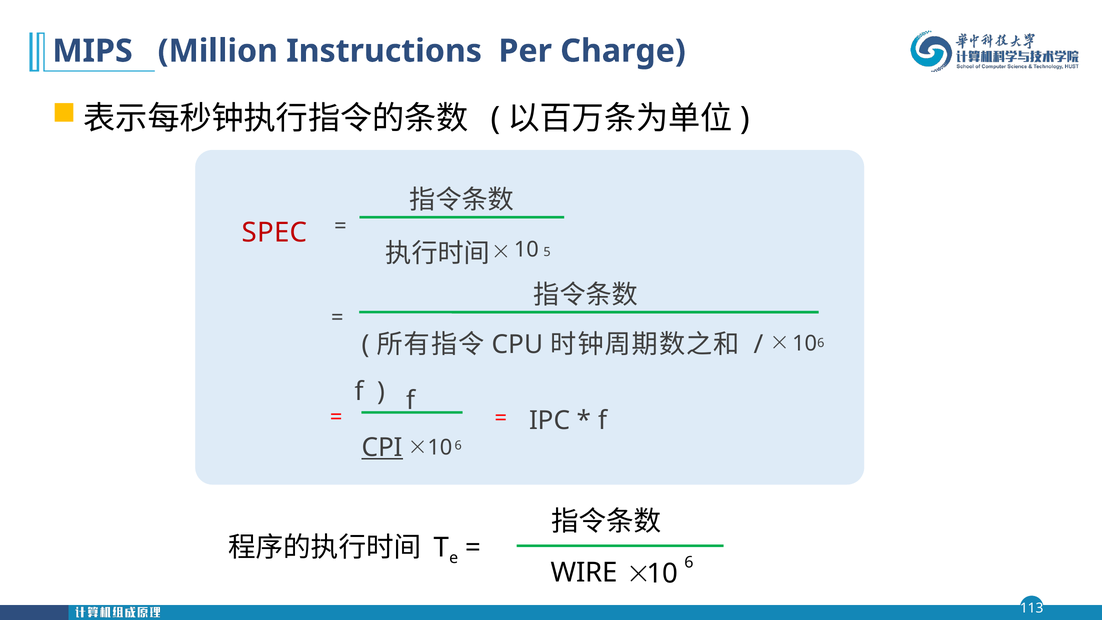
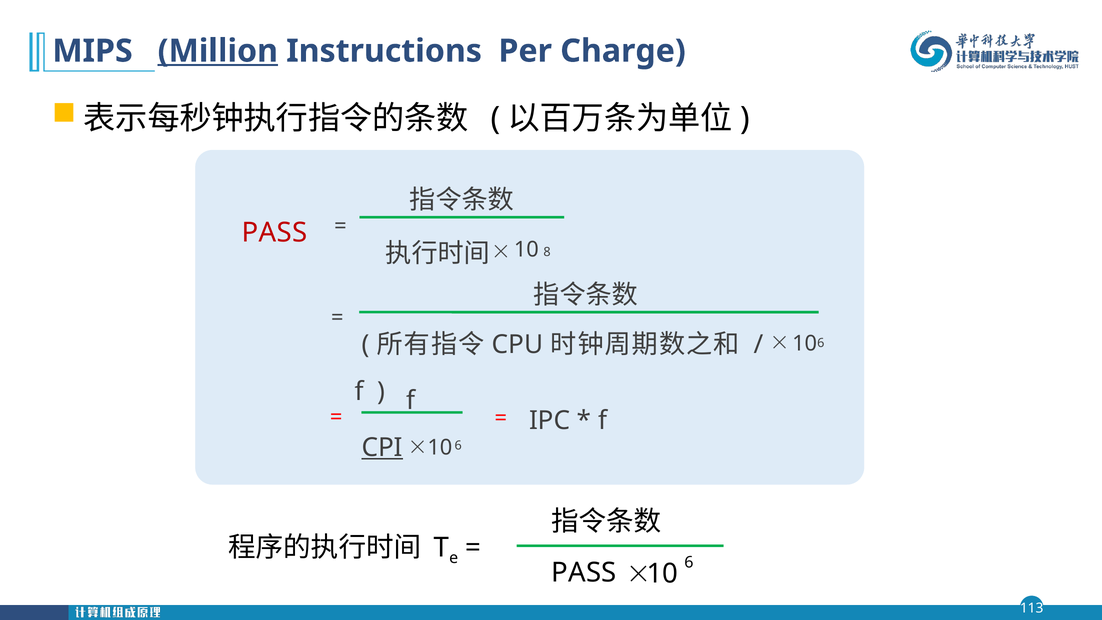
Million underline: none -> present
SPEC at (275, 232): SPEC -> PASS
5: 5 -> 8
WIRE at (584, 573): WIRE -> PASS
